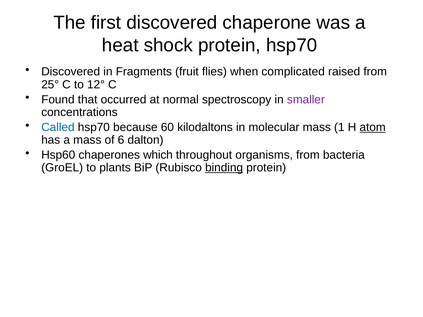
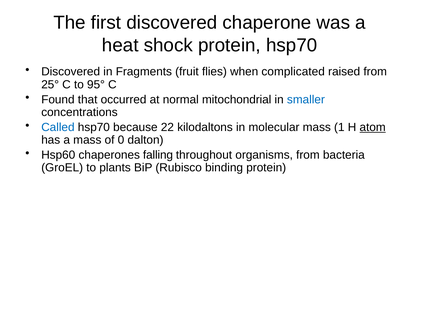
12°: 12° -> 95°
spectroscopy: spectroscopy -> mitochondrial
smaller colour: purple -> blue
60: 60 -> 22
6: 6 -> 0
which: which -> falling
binding underline: present -> none
